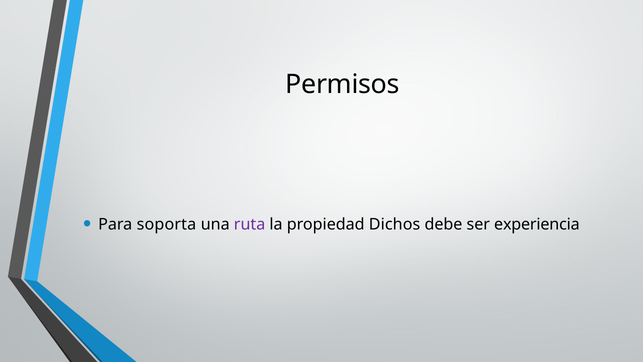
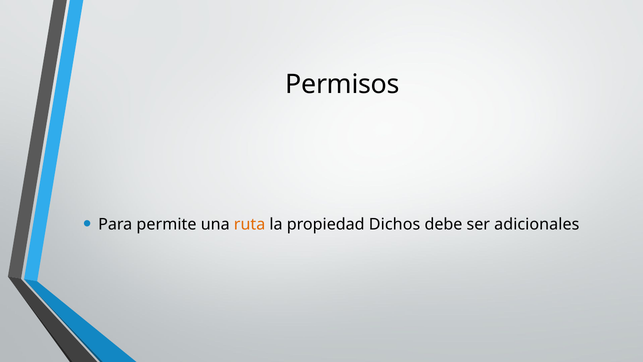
soporta: soporta -> permite
ruta colour: purple -> orange
experiencia: experiencia -> adicionales
